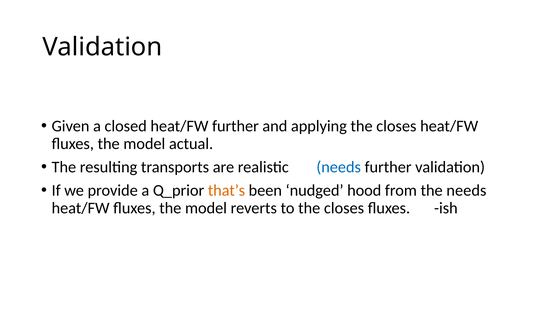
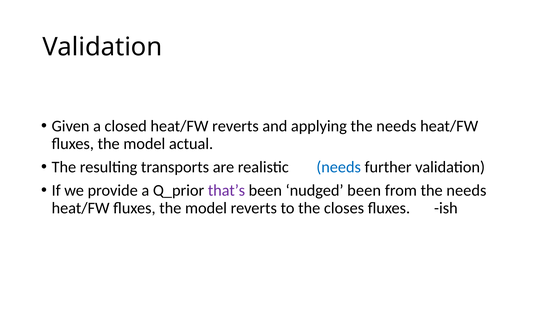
heat/FW further: further -> reverts
applying the closes: closes -> needs
that’s colour: orange -> purple
nudged hood: hood -> been
